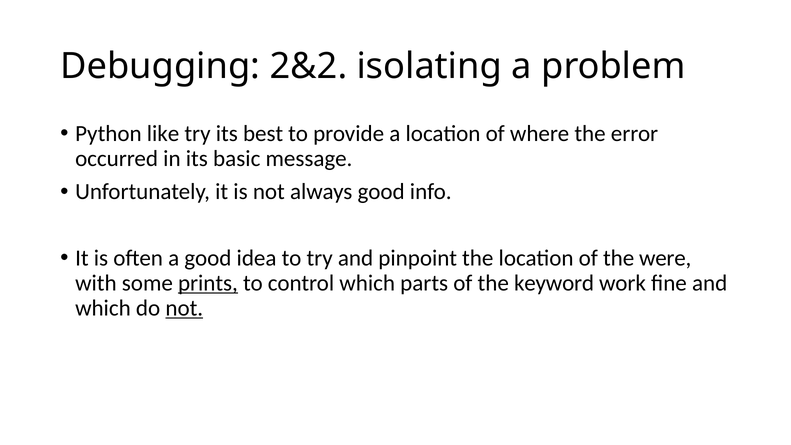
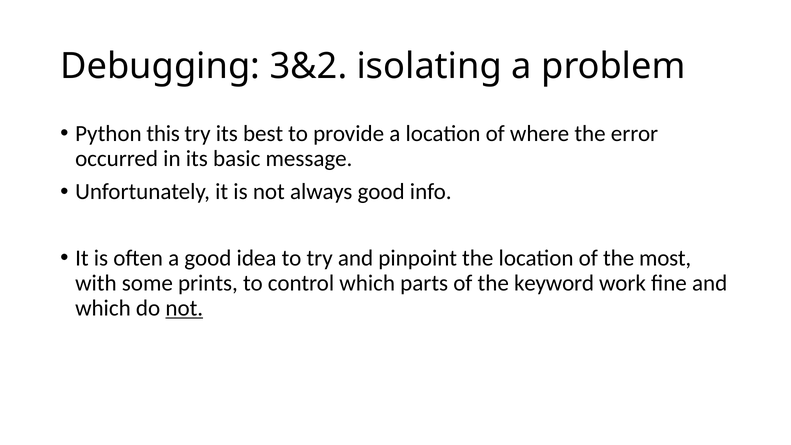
2&2: 2&2 -> 3&2
like: like -> this
were: were -> most
prints underline: present -> none
